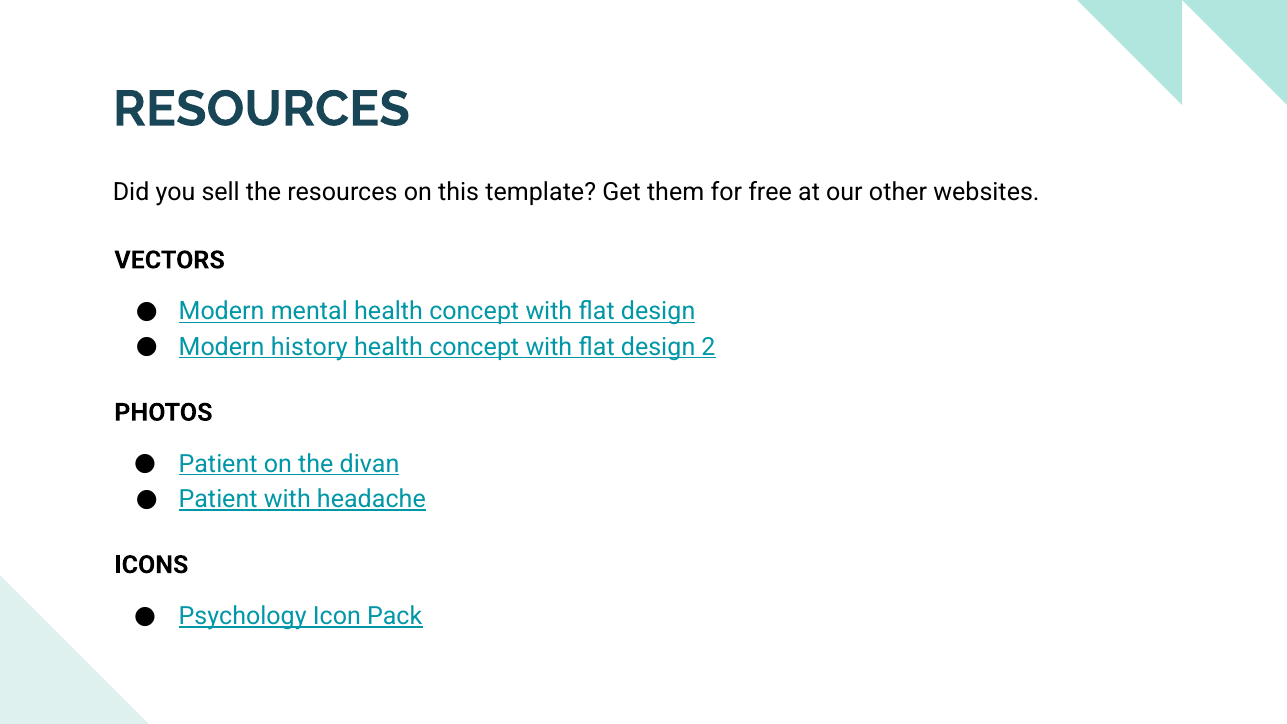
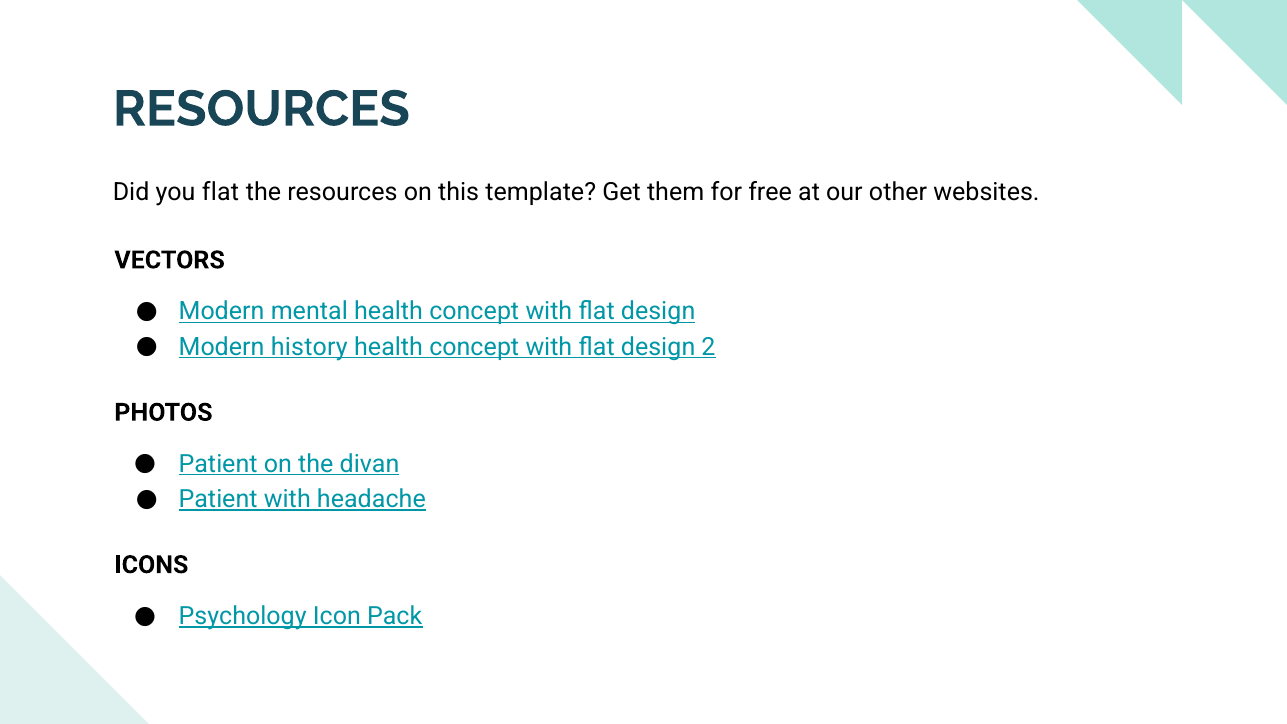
you sell: sell -> flat
